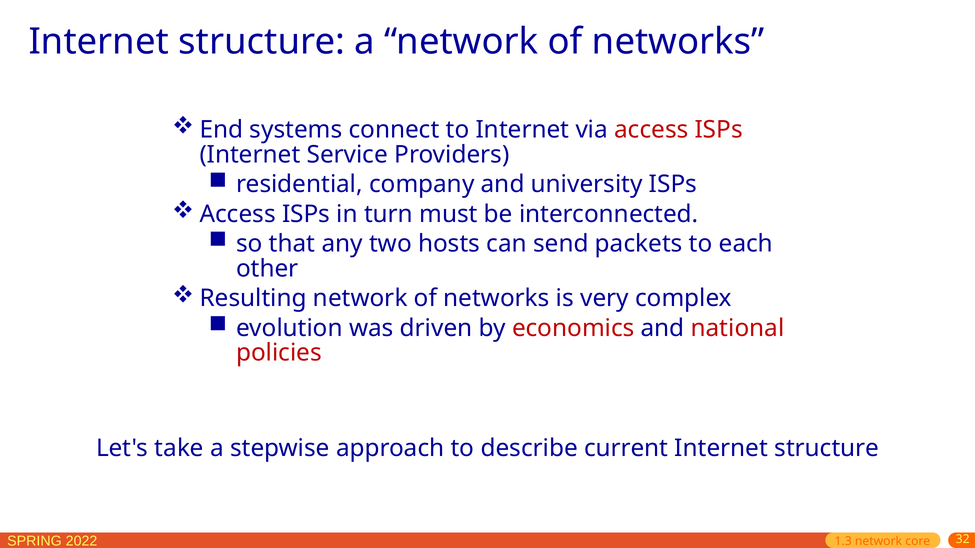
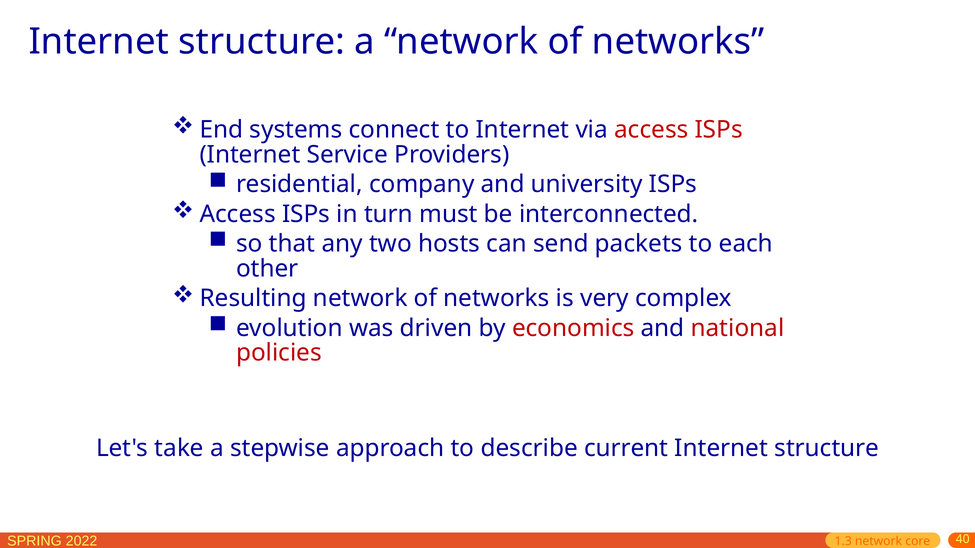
32: 32 -> 40
